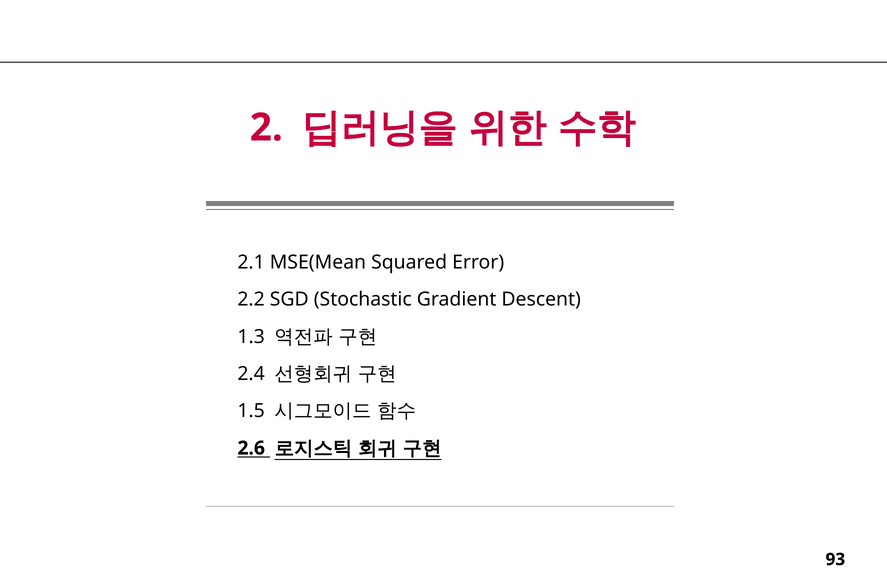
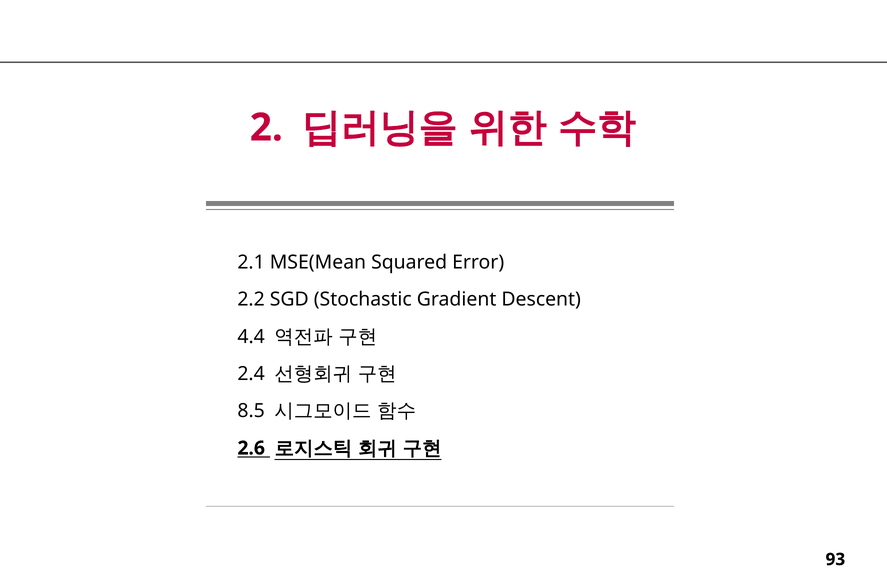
1.3: 1.3 -> 4.4
1.5: 1.5 -> 8.5
